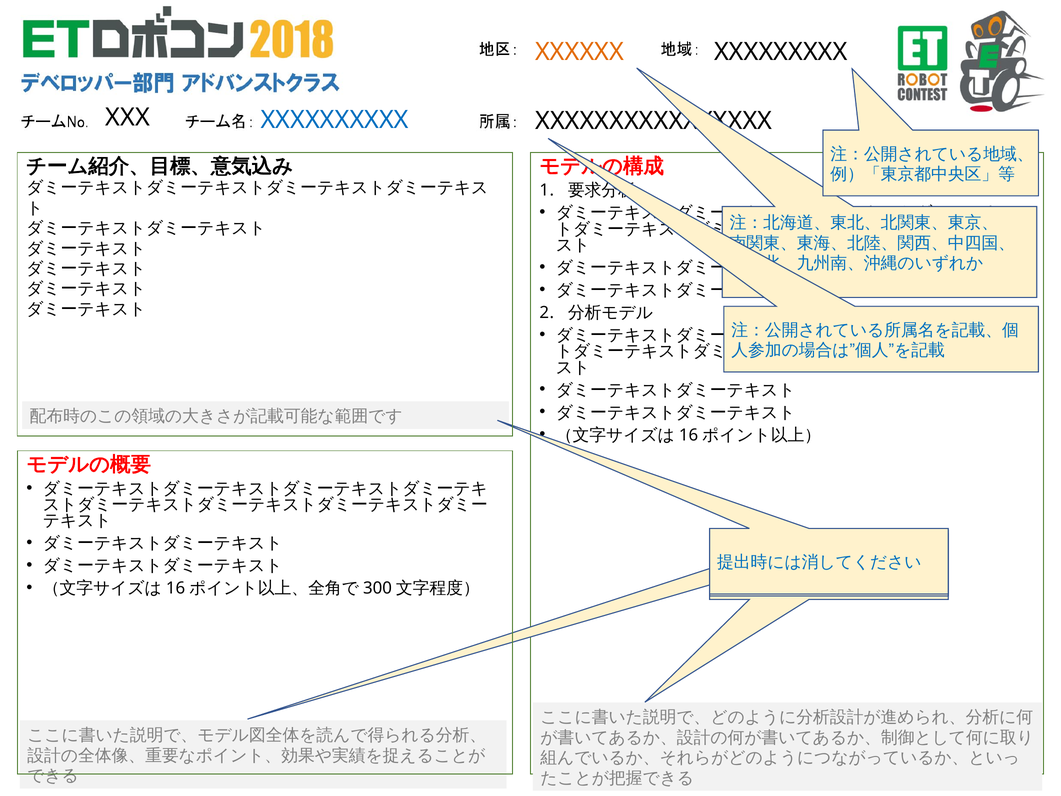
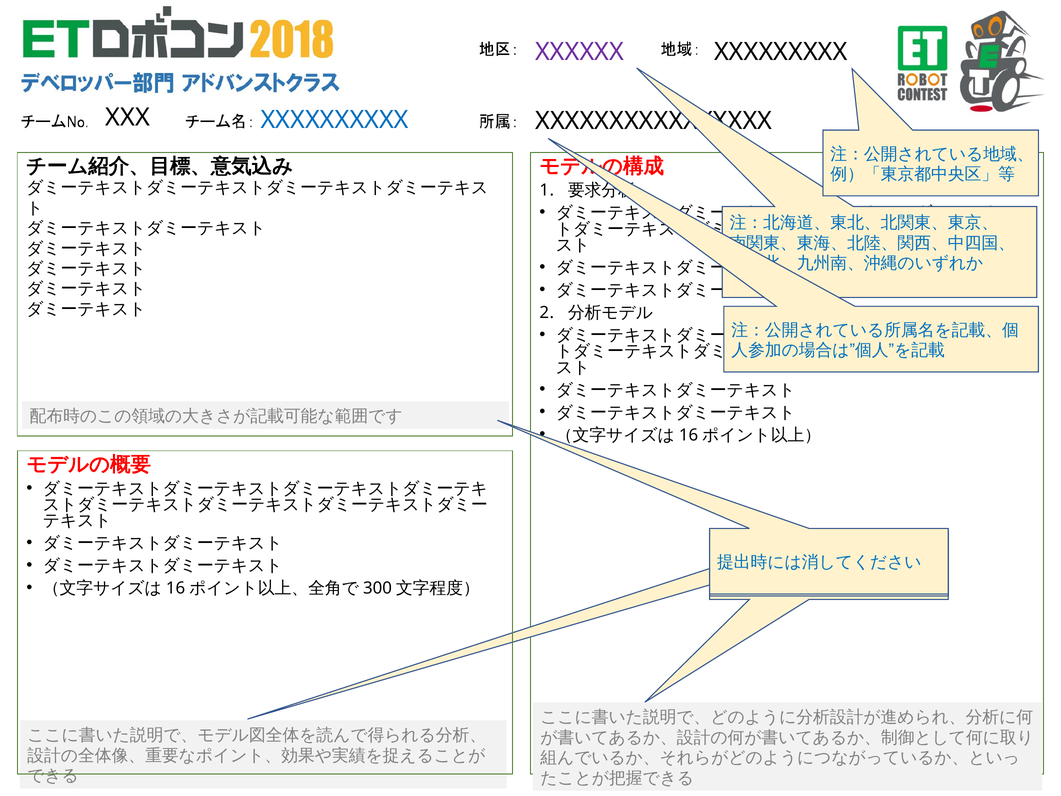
XXXXXX colour: orange -> purple
